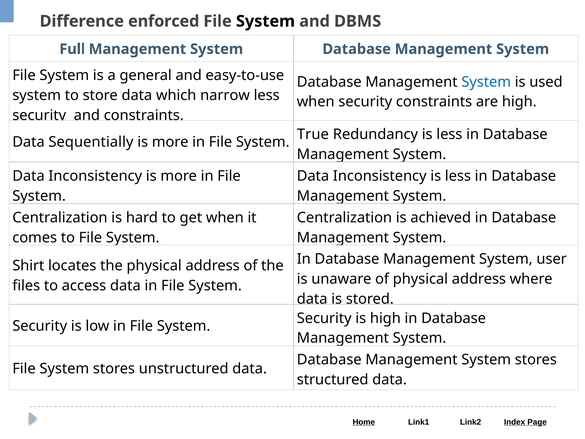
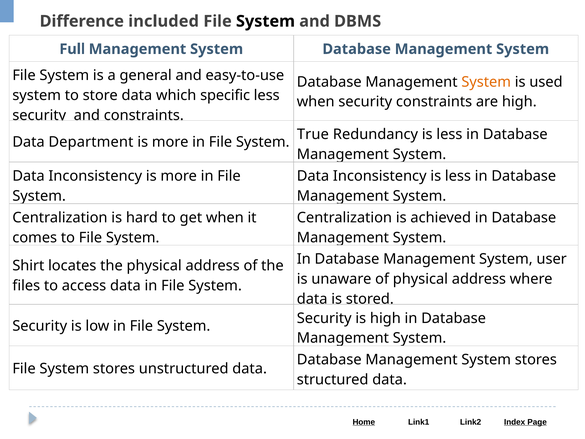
enforced: enforced -> included
System at (486, 82) colour: blue -> orange
narrow: narrow -> specific
Sequentially: Sequentially -> Department
